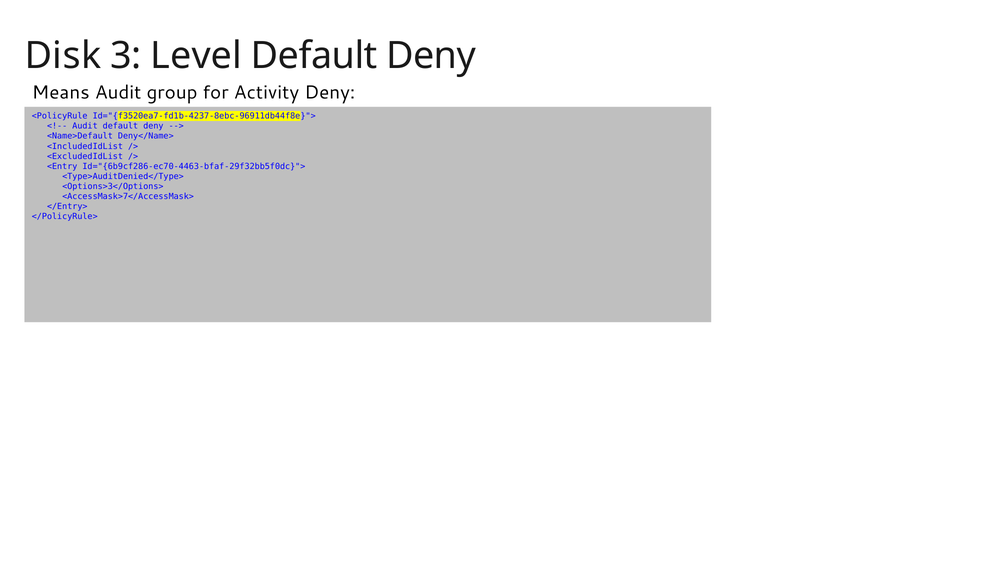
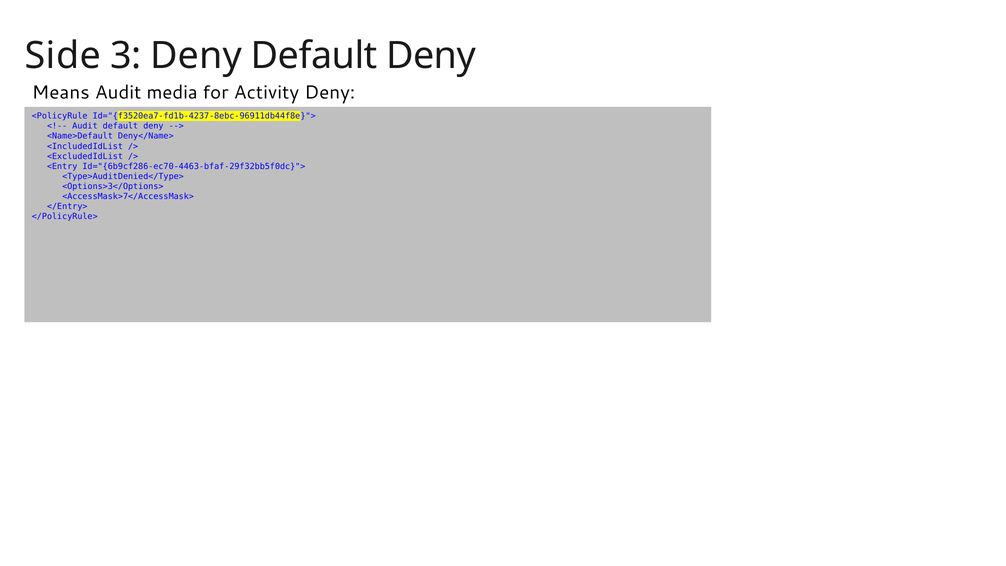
Disk: Disk -> Side
3 Level: Level -> Deny
group: group -> media
